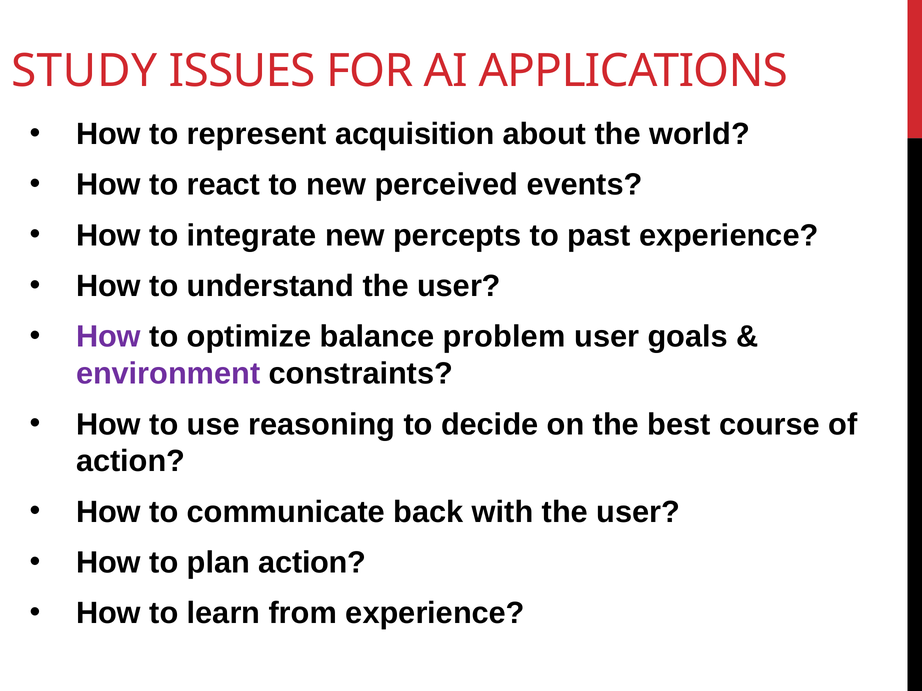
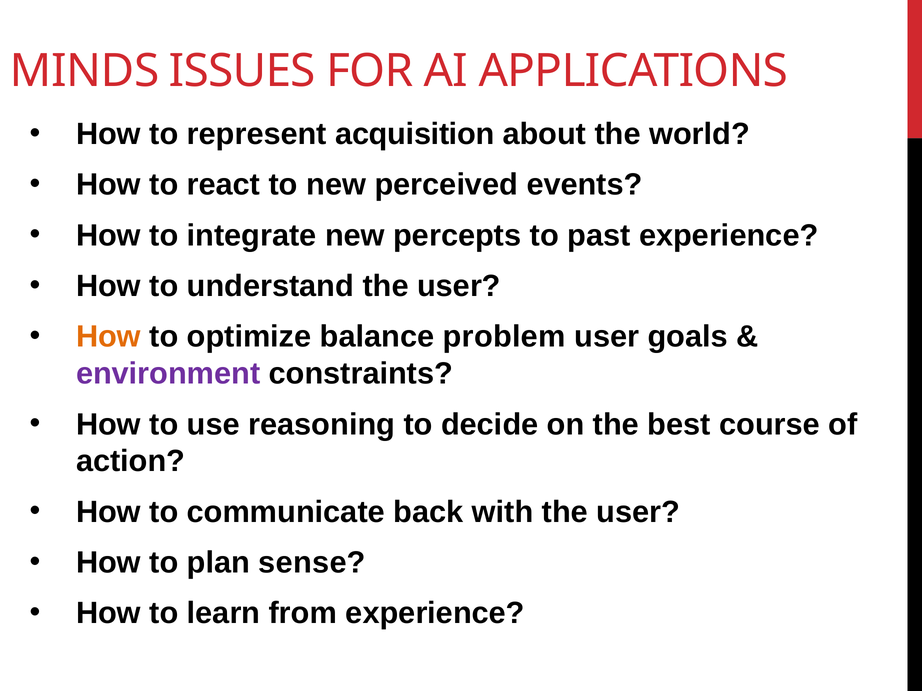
STUDY: STUDY -> MINDS
How at (108, 337) colour: purple -> orange
plan action: action -> sense
